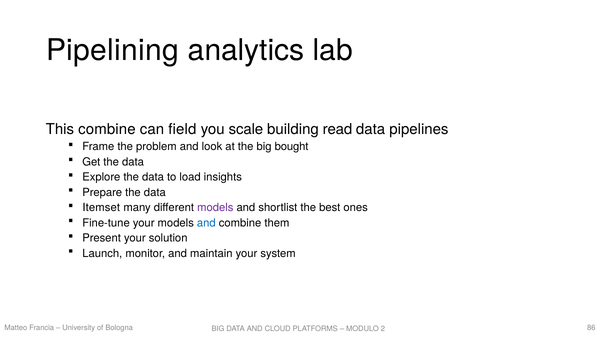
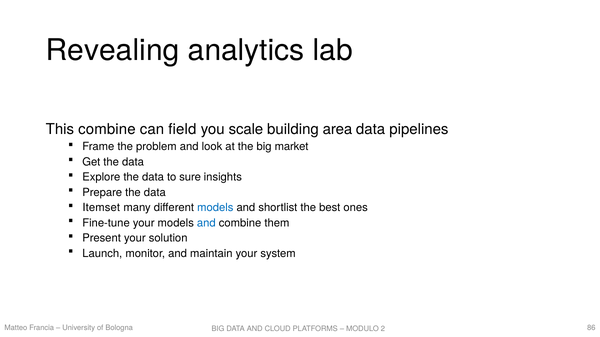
Pipelining: Pipelining -> Revealing
read: read -> area
bought: bought -> market
load: load -> sure
models at (215, 208) colour: purple -> blue
